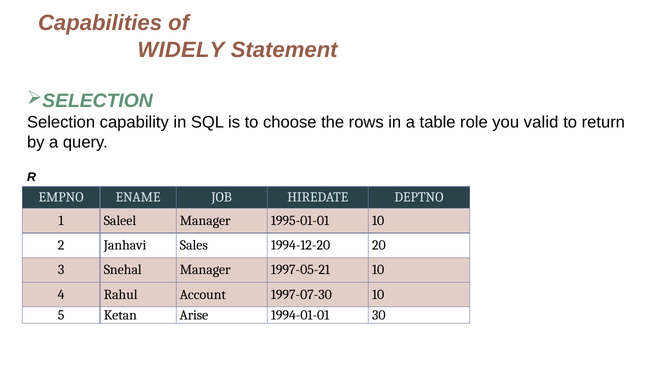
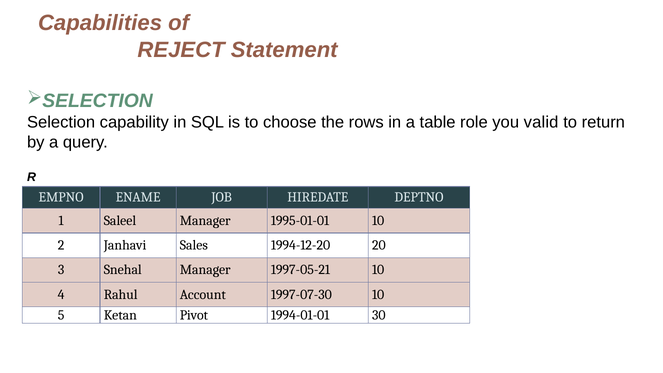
WIDELY: WIDELY -> REJECT
Arise: Arise -> Pivot
